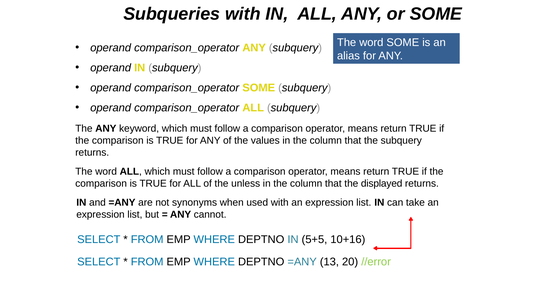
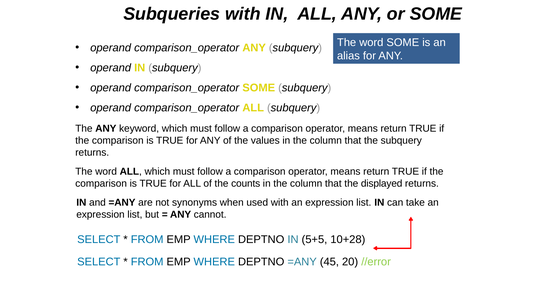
unless: unless -> counts
10+16: 10+16 -> 10+28
13: 13 -> 45
